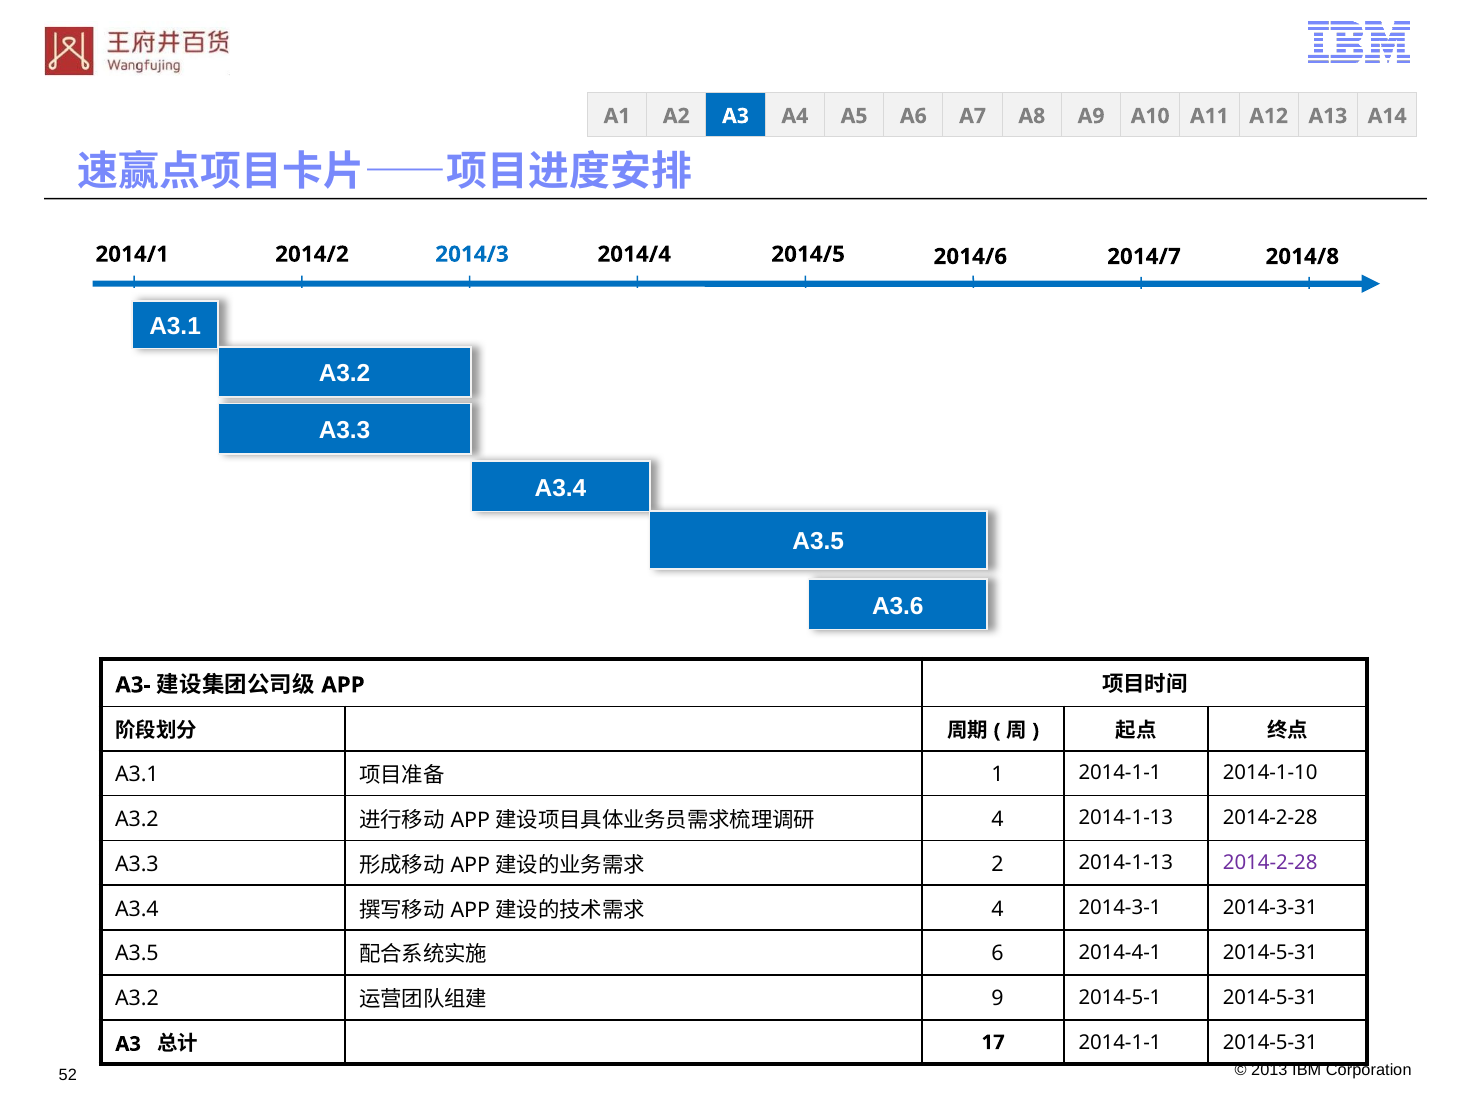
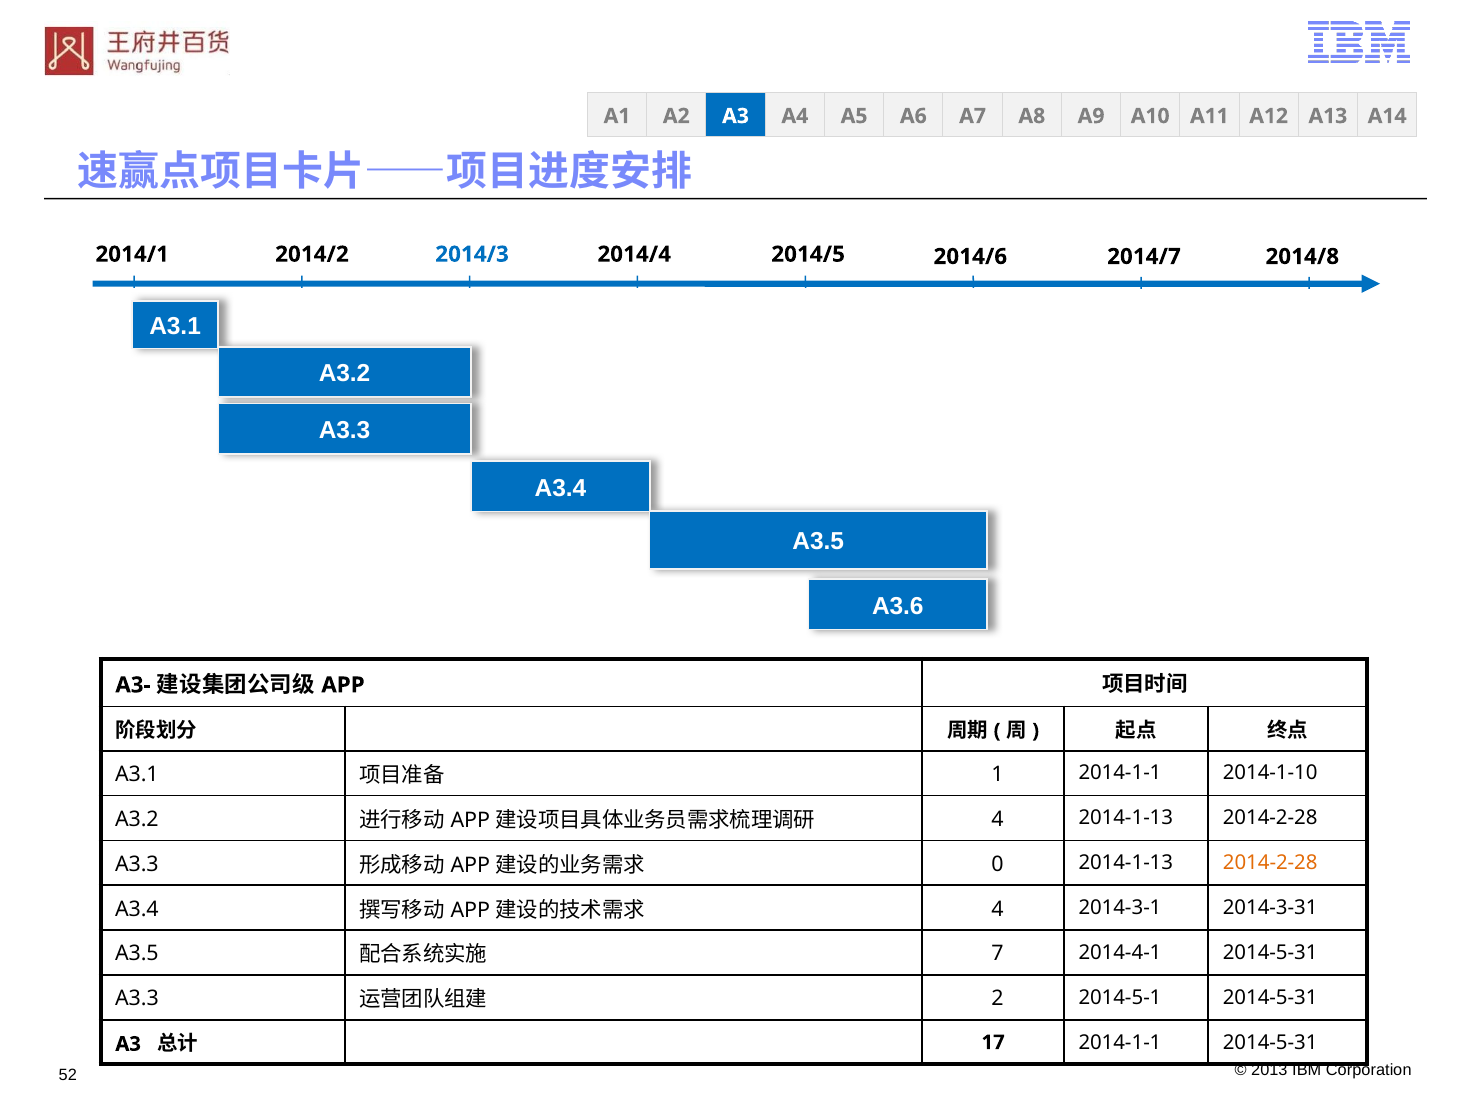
2: 2 -> 0
2014-2-28 at (1270, 863) colour: purple -> orange
6: 6 -> 7
A3.2 at (137, 999): A3.2 -> A3.3
9: 9 -> 2
